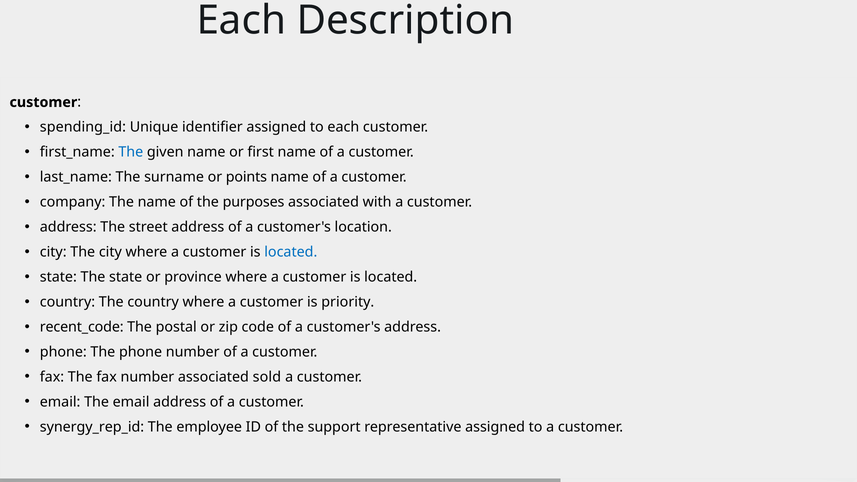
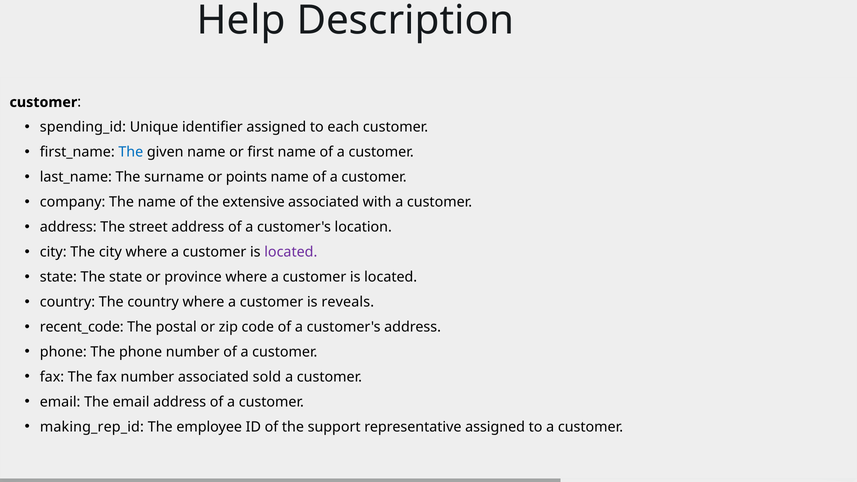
Each at (241, 21): Each -> Help
purposes: purposes -> extensive
located at (291, 252) colour: blue -> purple
priority: priority -> reveals
synergy_rep_id: synergy_rep_id -> making_rep_id
